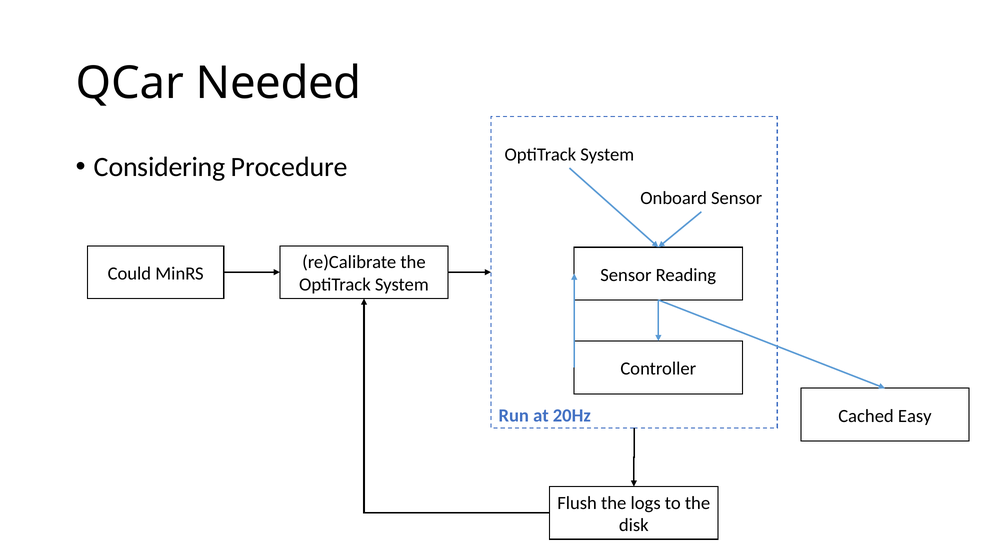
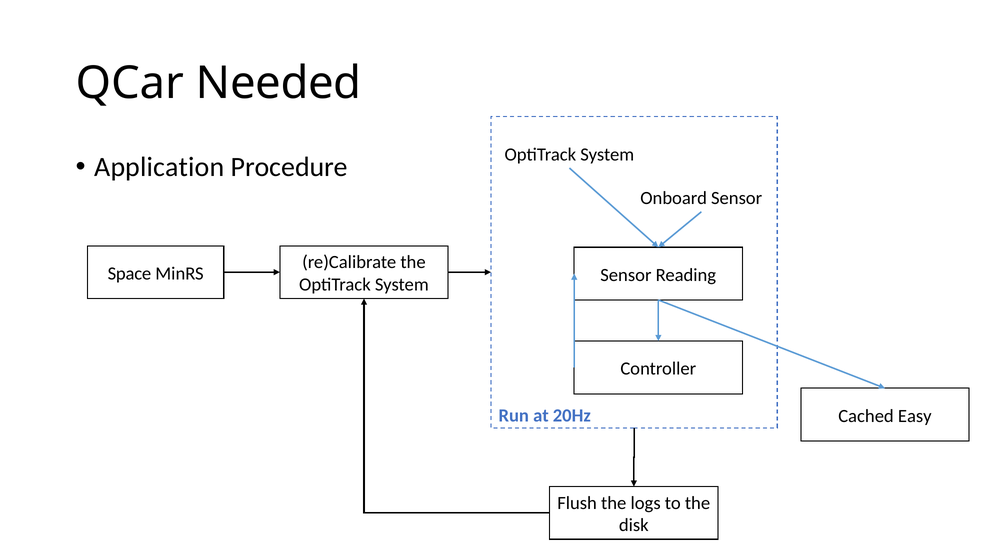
Considering: Considering -> Application
Could: Could -> Space
